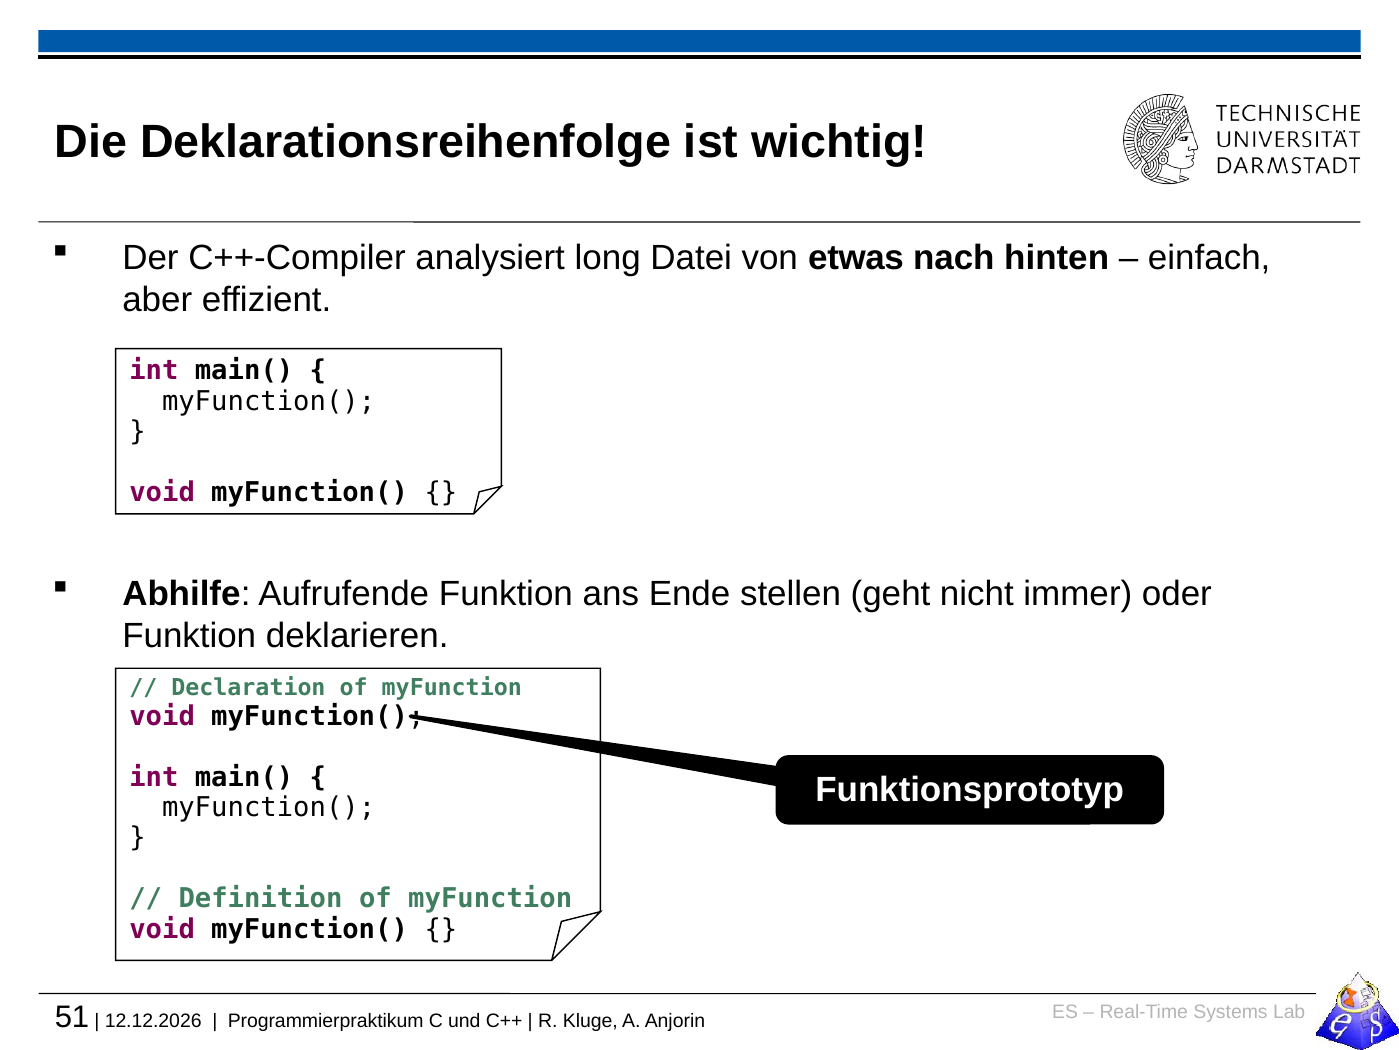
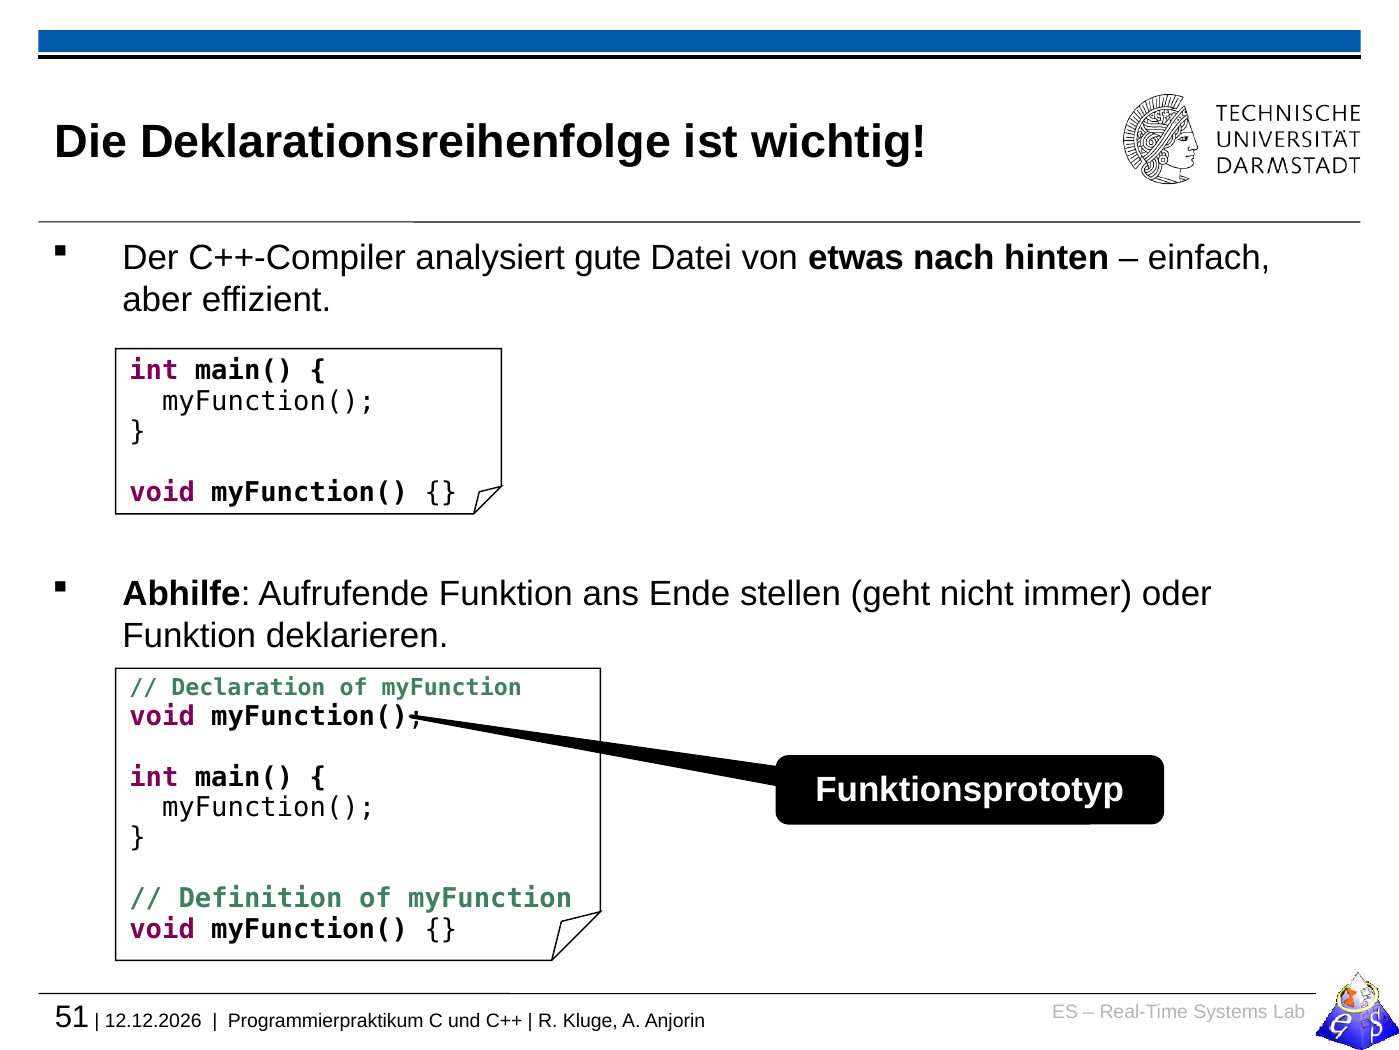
long: long -> gute
